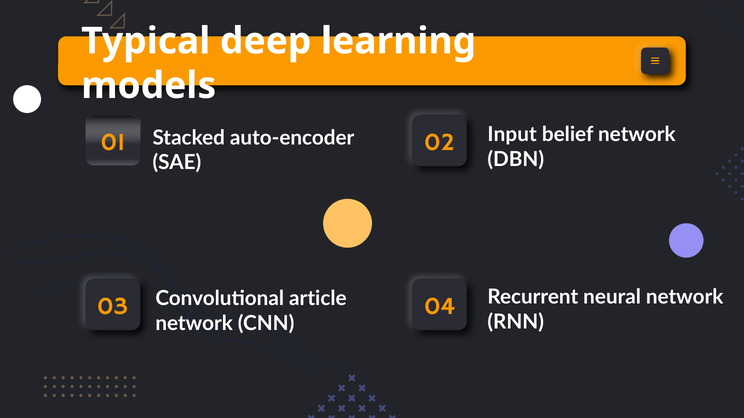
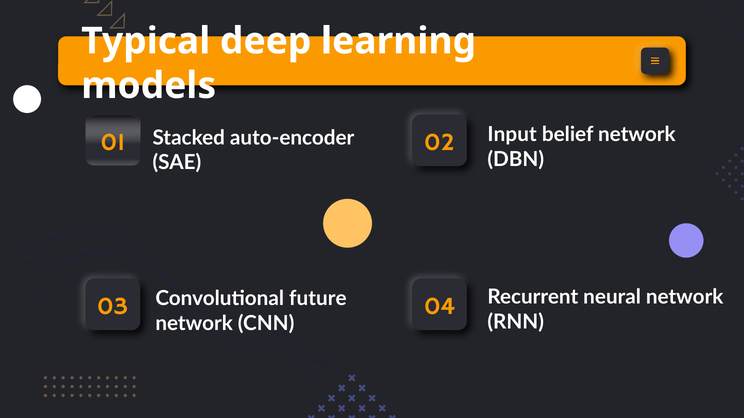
article: article -> future
